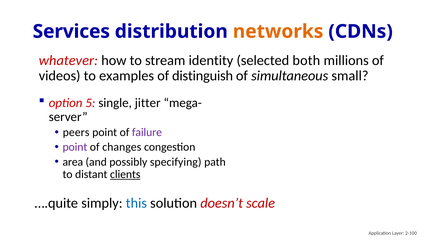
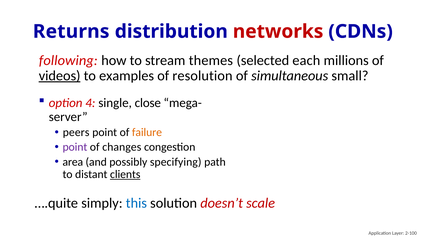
Services: Services -> Returns
networks colour: orange -> red
whatever: whatever -> following
identity: identity -> themes
both: both -> each
videos underline: none -> present
distinguish: distinguish -> resolution
5: 5 -> 4
jitter: jitter -> close
failure colour: purple -> orange
